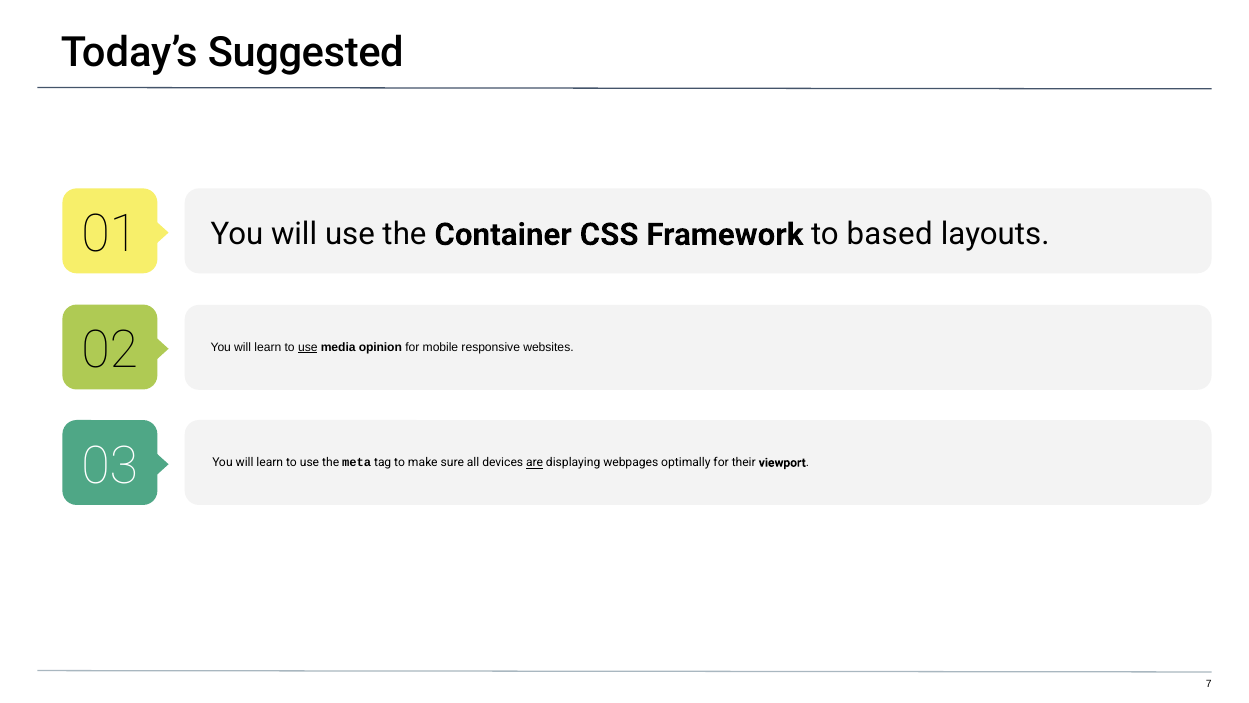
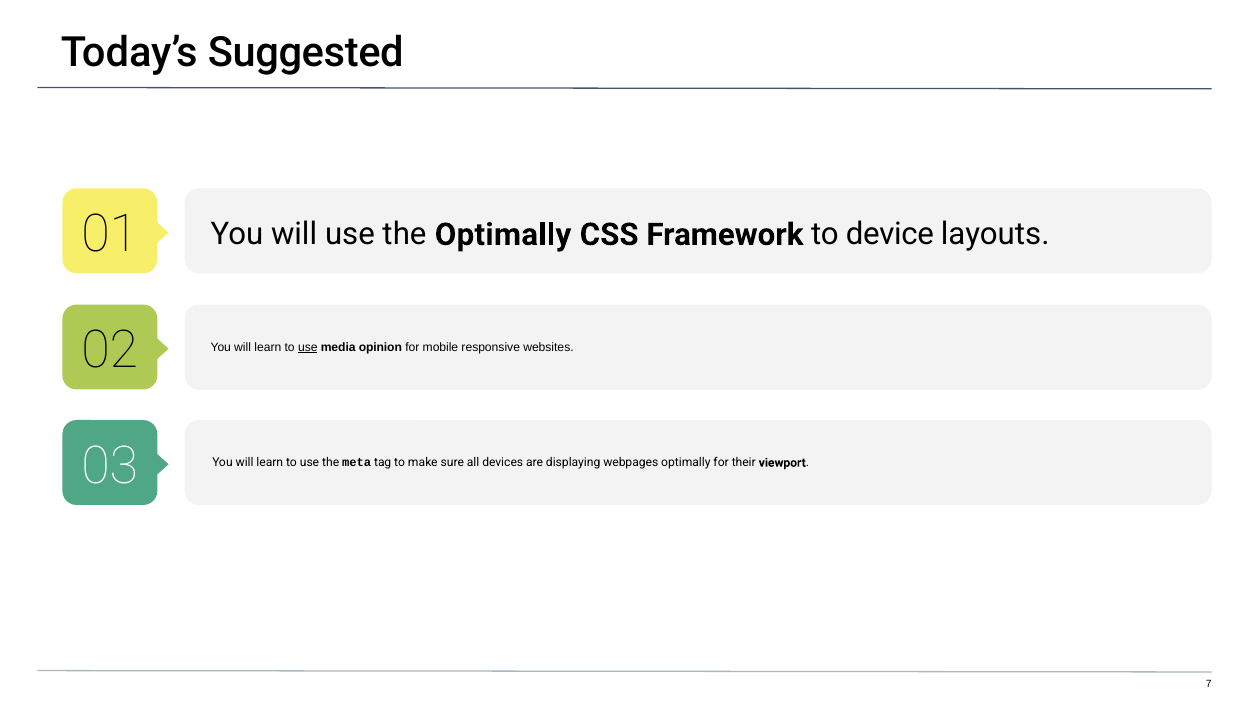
the Container: Container -> Optimally
based: based -> device
are underline: present -> none
